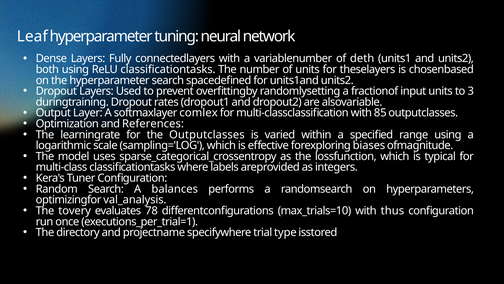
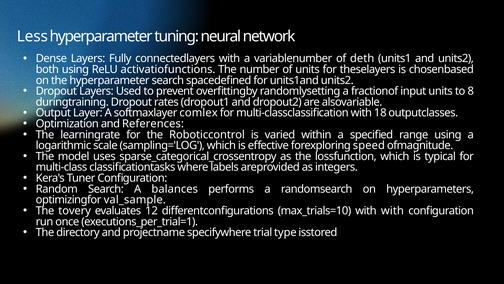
Leaf: Leaf -> Less
ReLU classificationtasks: classificationtasks -> activatiofunctions
3: 3 -> 8
85: 85 -> 18
the Outputclasses: Outputclasses -> Roboticcontrol
biases: biases -> speed
val_analysis: val_analysis -> val_sample
78: 78 -> 12
with thus: thus -> with
